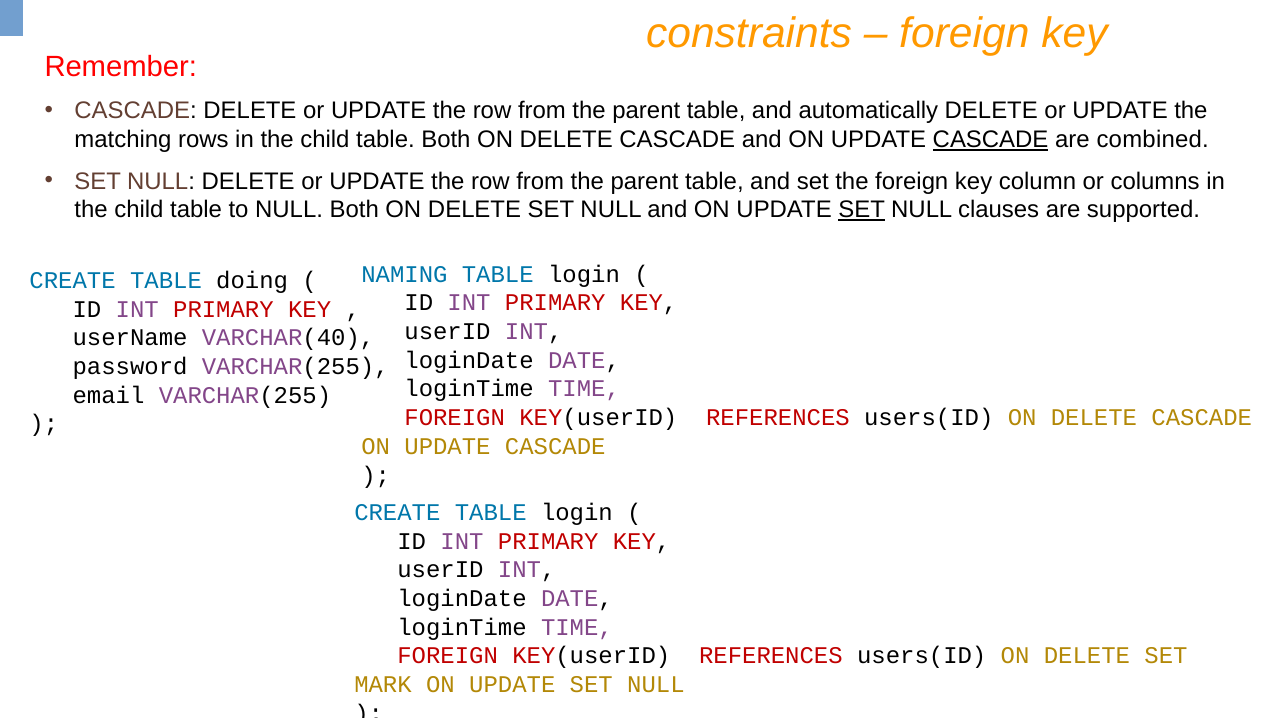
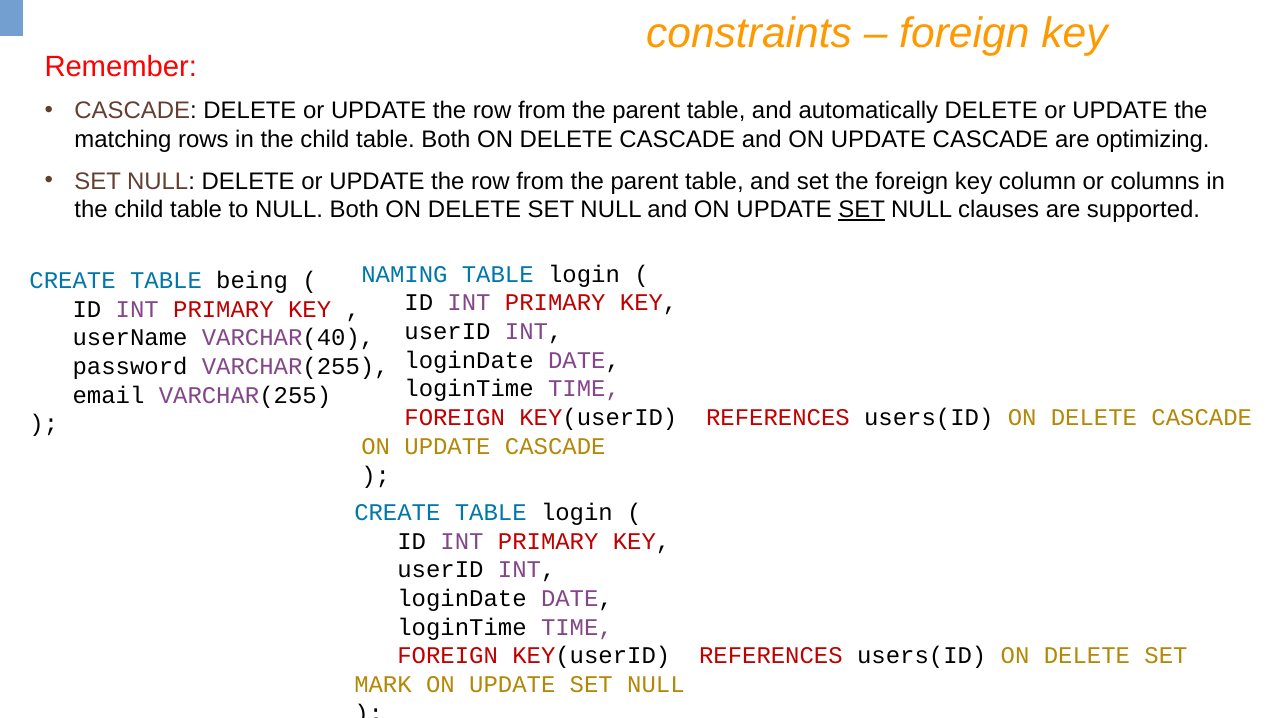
CASCADE at (991, 140) underline: present -> none
combined: combined -> optimizing
doing: doing -> being
